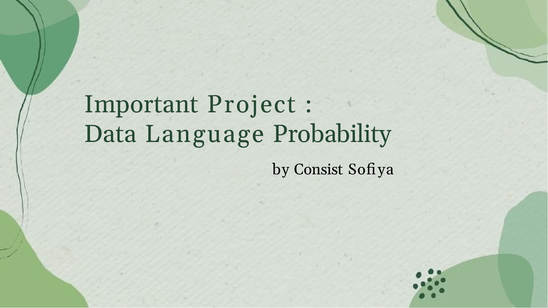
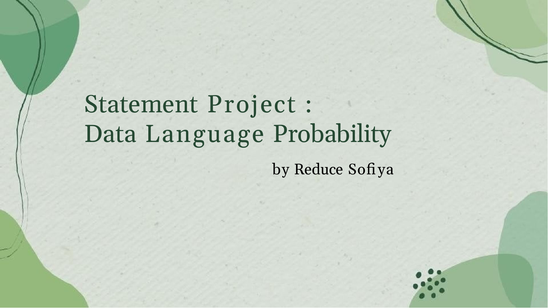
Important: Important -> Statement
Consist: Consist -> Reduce
